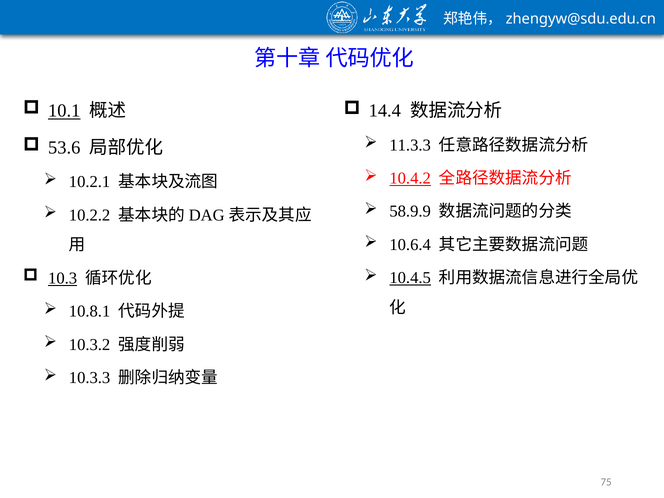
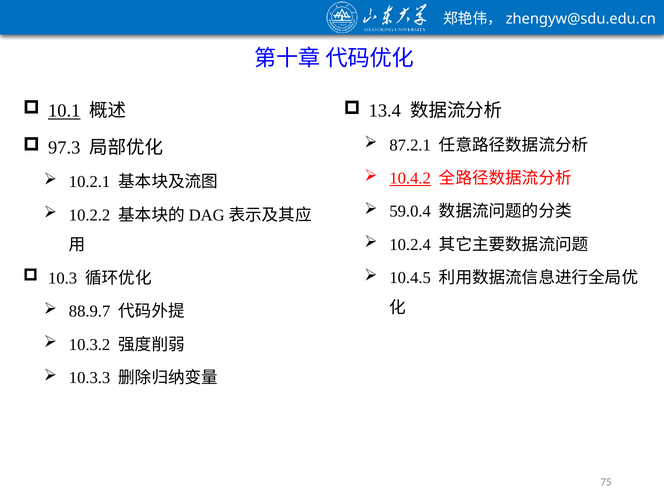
14.4: 14.4 -> 13.4
11.3.3: 11.3.3 -> 87.2.1
53.6: 53.6 -> 97.3
58.9.9: 58.9.9 -> 59.0.4
10.6.4: 10.6.4 -> 10.2.4
10.4.5 underline: present -> none
10.3 underline: present -> none
10.8.1: 10.8.1 -> 88.9.7
